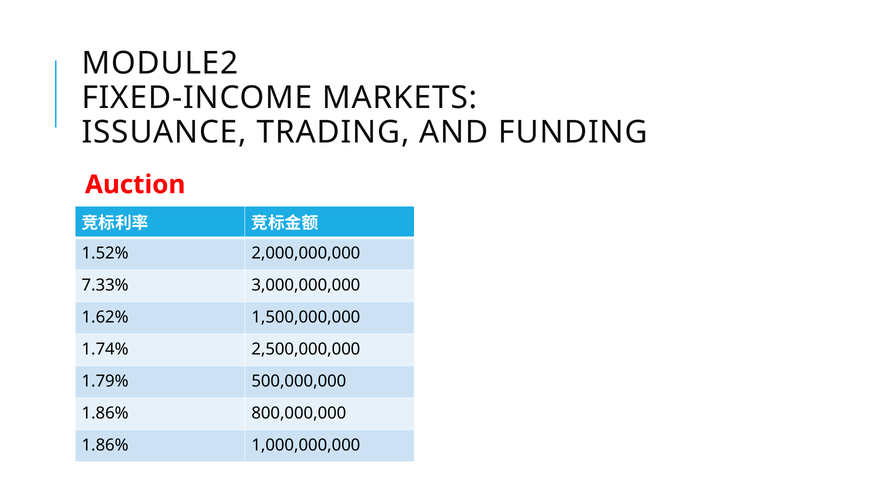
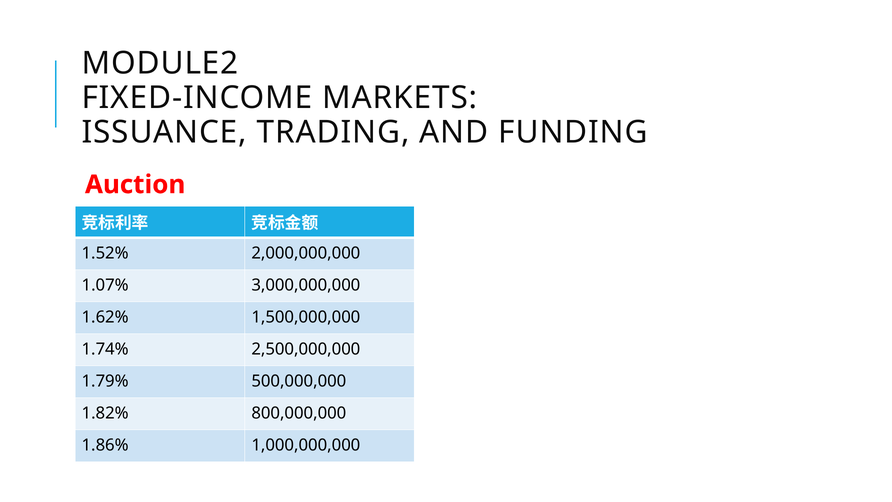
7.33%: 7.33% -> 1.07%
1.86% at (105, 413): 1.86% -> 1.82%
